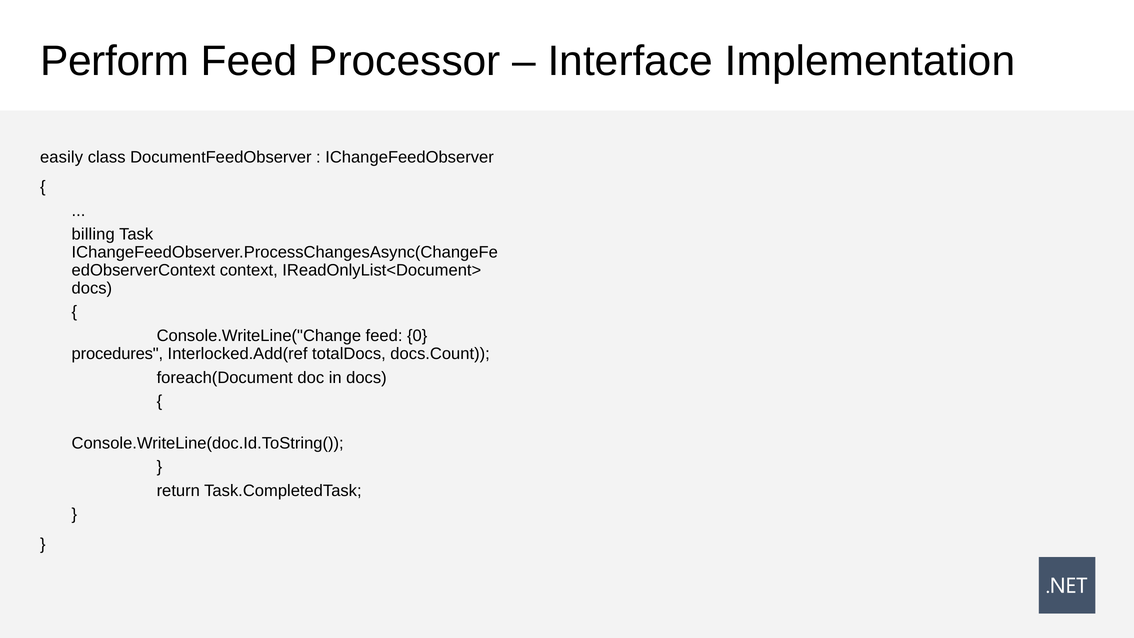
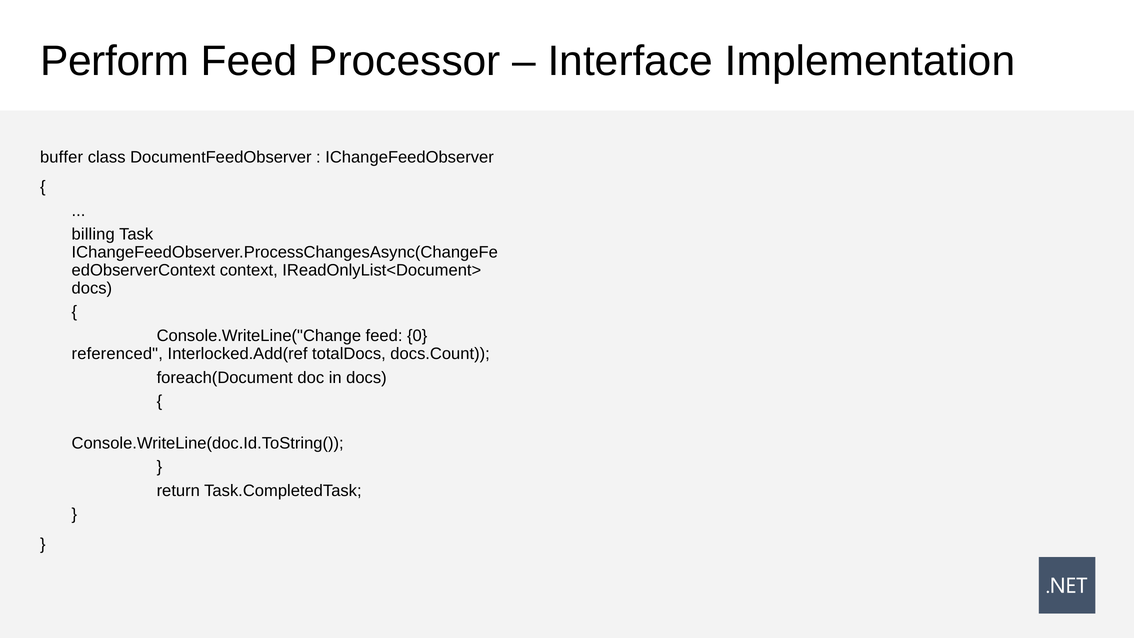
easily: easily -> buffer
procedures: procedures -> referenced
